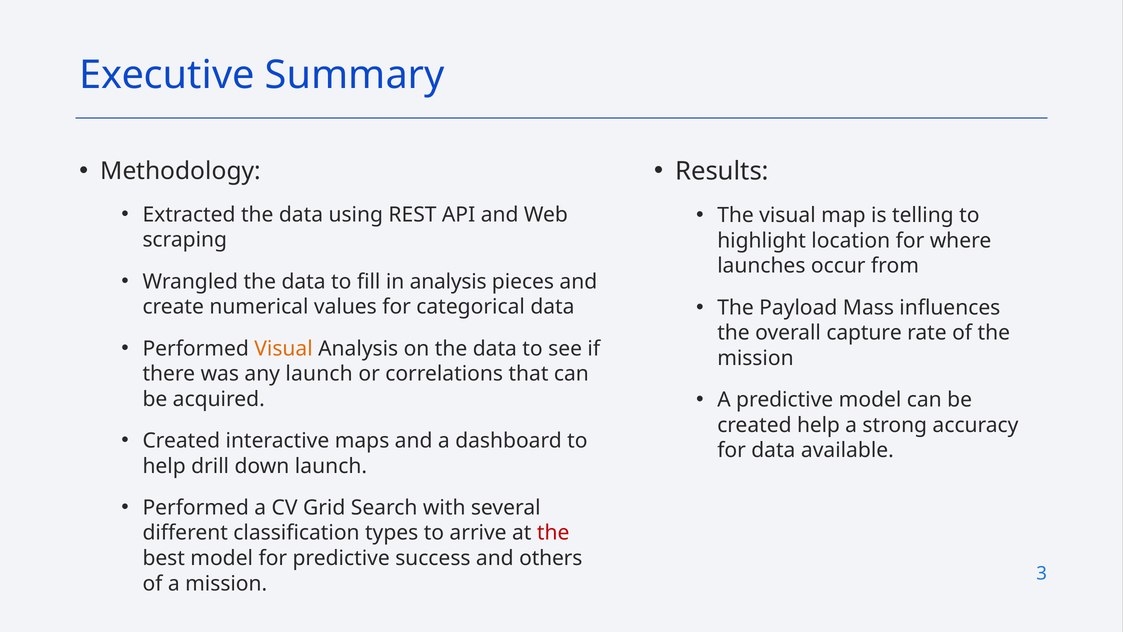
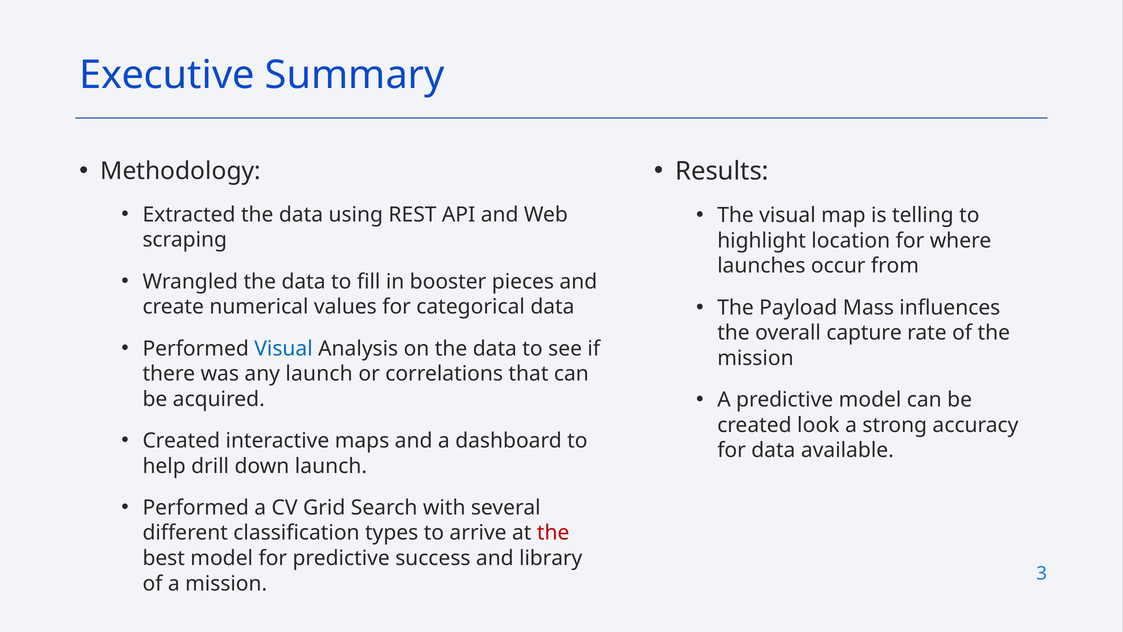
in analysis: analysis -> booster
Visual at (284, 348) colour: orange -> blue
created help: help -> look
others: others -> library
